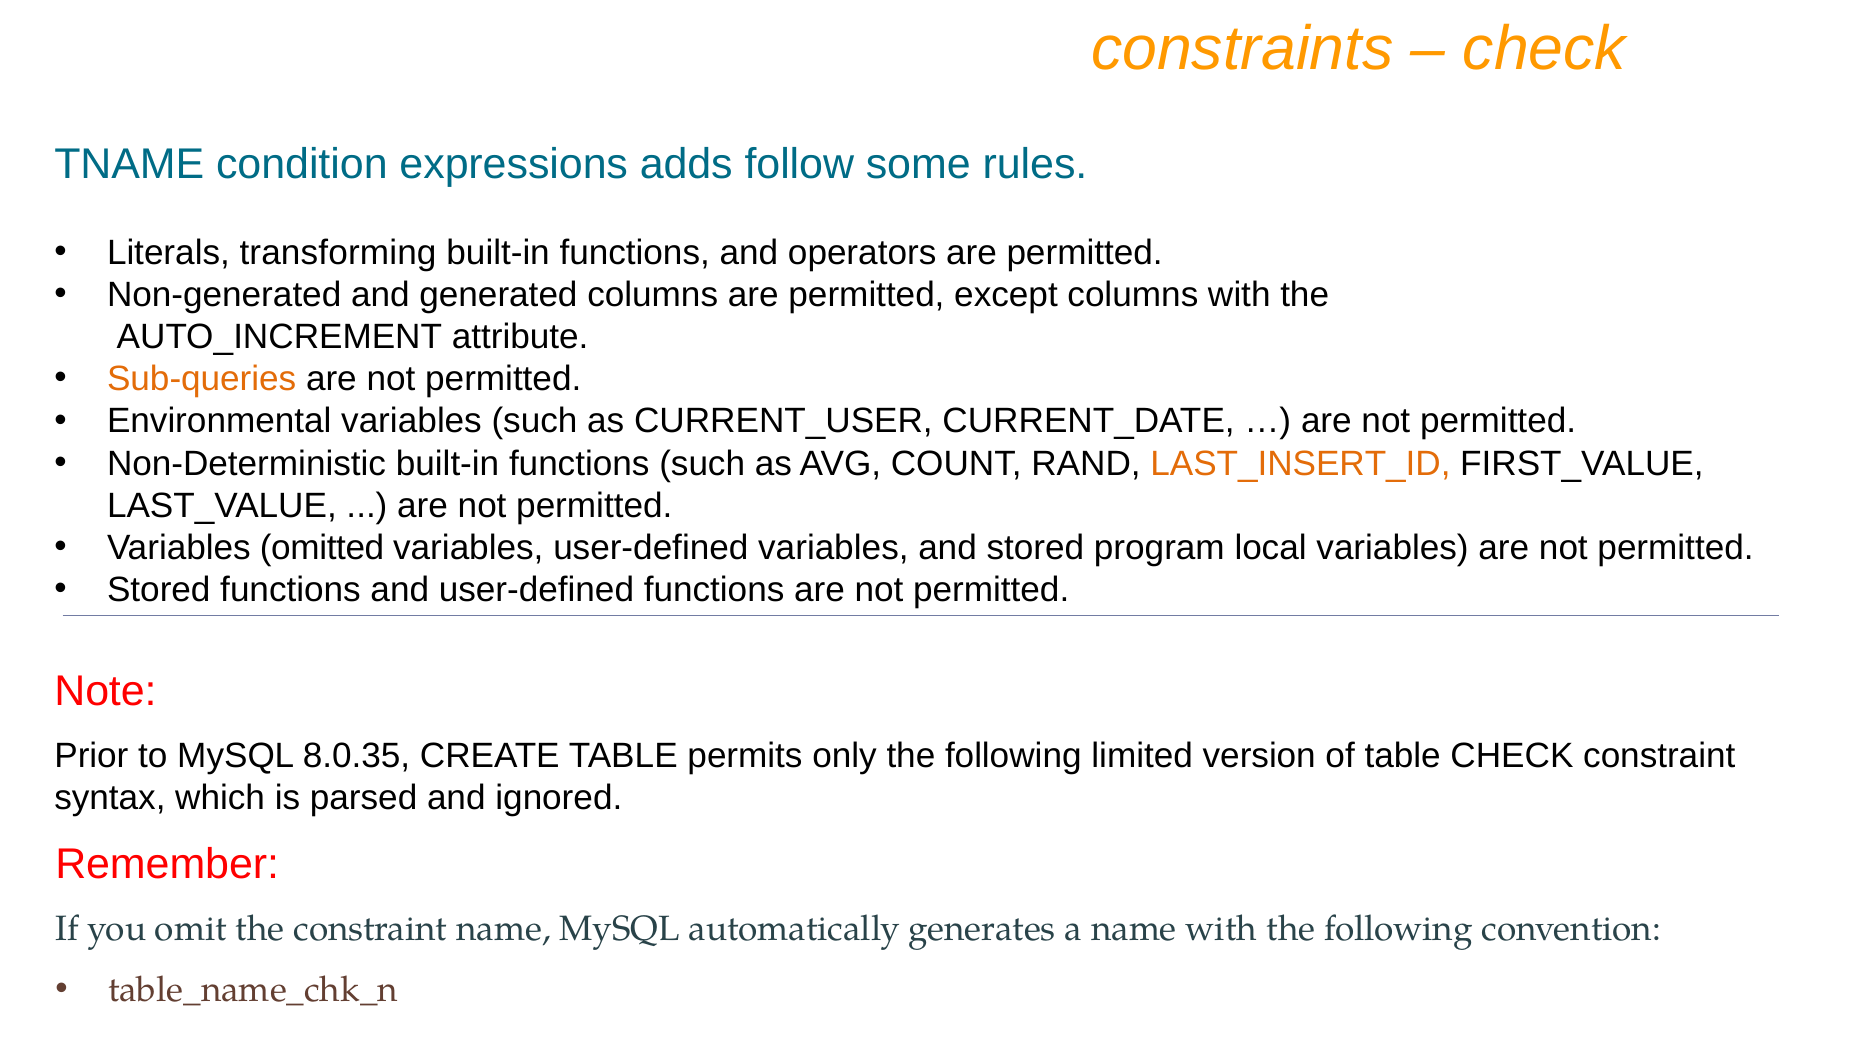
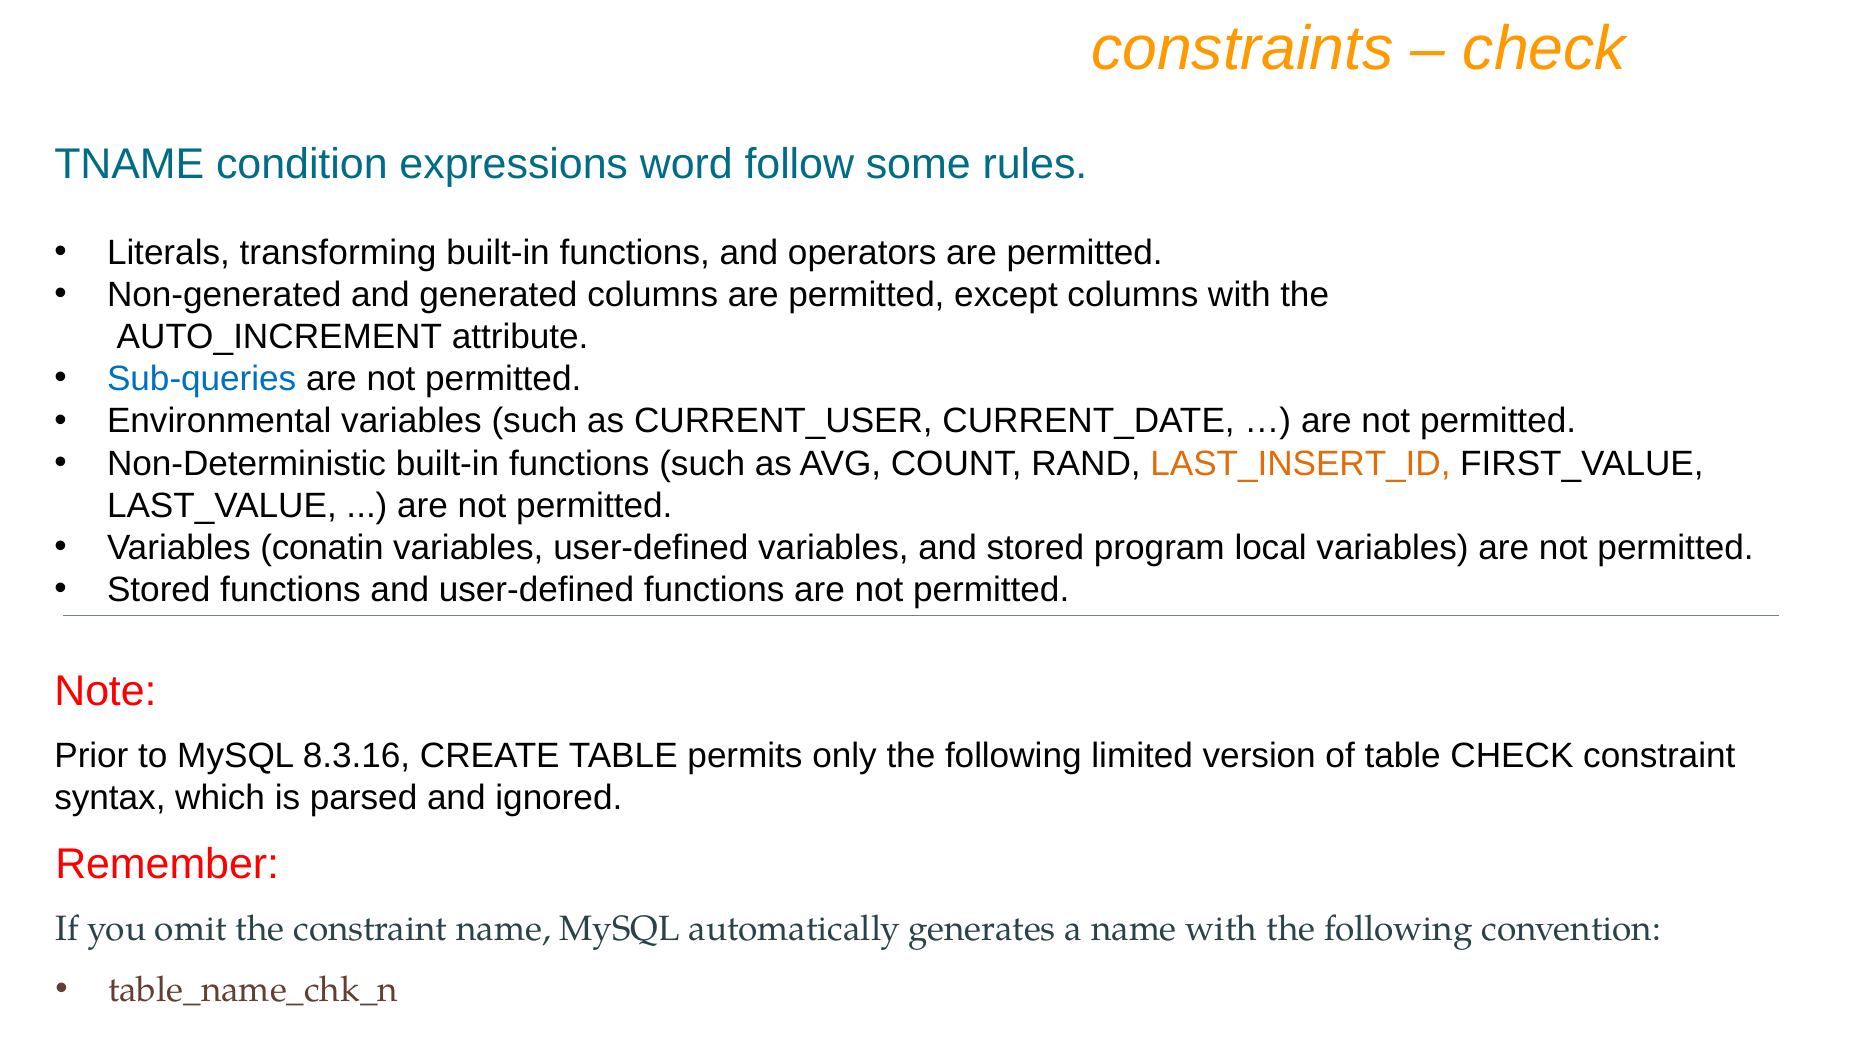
adds: adds -> word
Sub-queries colour: orange -> blue
omitted: omitted -> conatin
8.0.35: 8.0.35 -> 8.3.16
